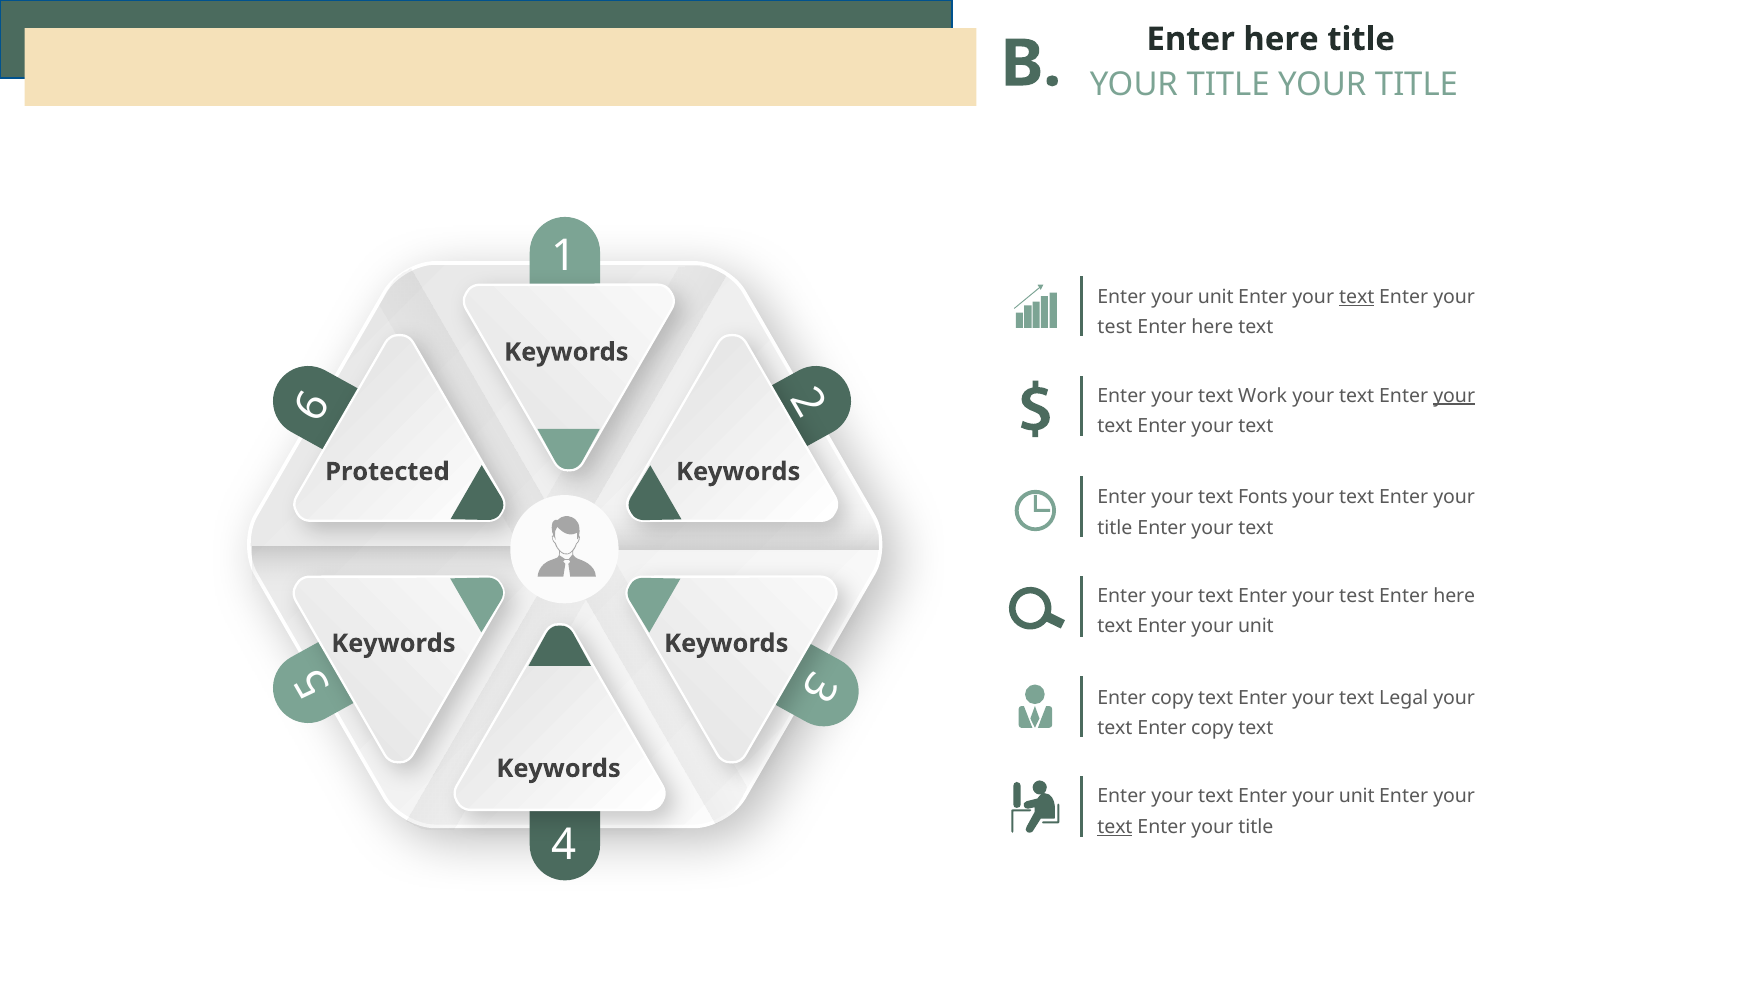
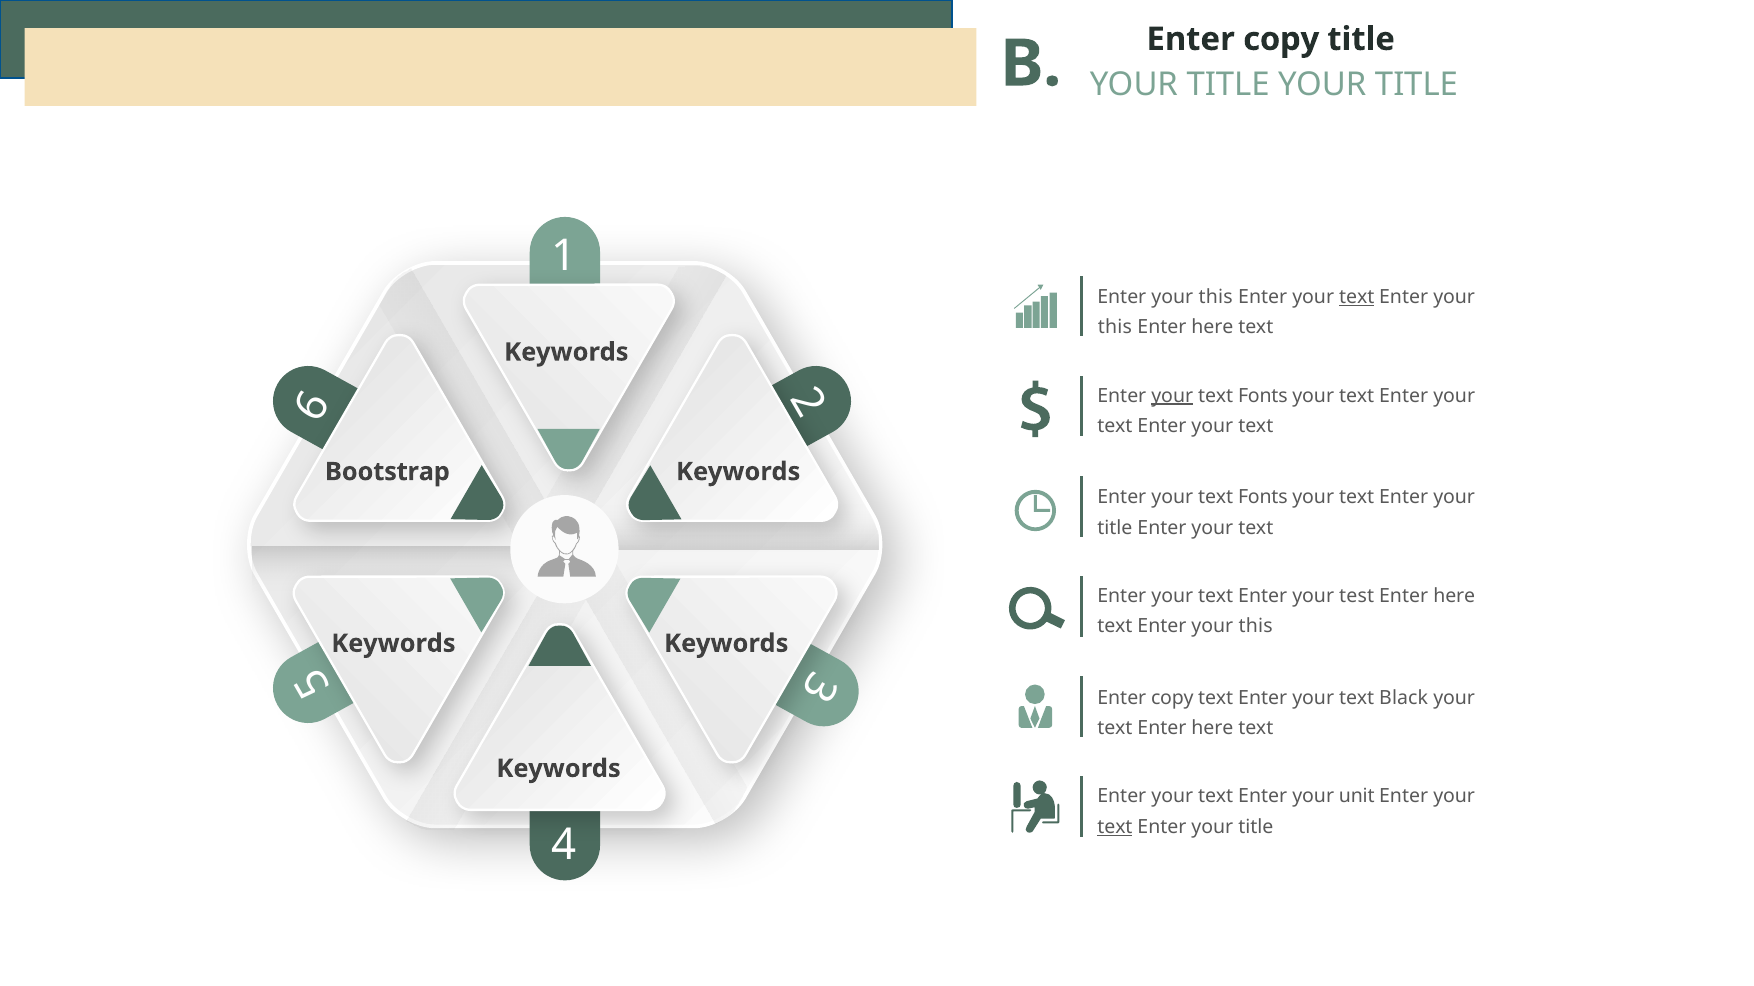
here at (1281, 39): here -> copy
unit at (1216, 297): unit -> this
test at (1115, 328): test -> this
your at (1172, 396) underline: none -> present
Work at (1263, 396): Work -> Fonts
your at (1454, 396) underline: present -> none
Protected: Protected -> Bootstrap
unit at (1256, 627): unit -> this
Legal: Legal -> Black
text Enter copy: copy -> here
